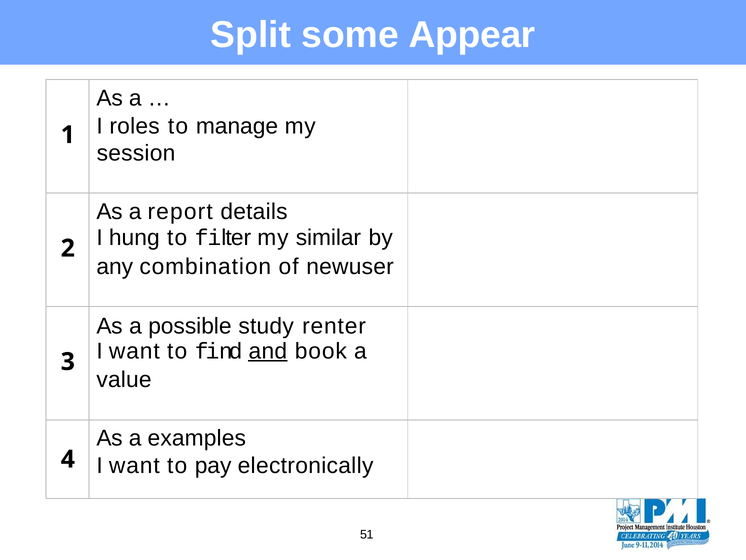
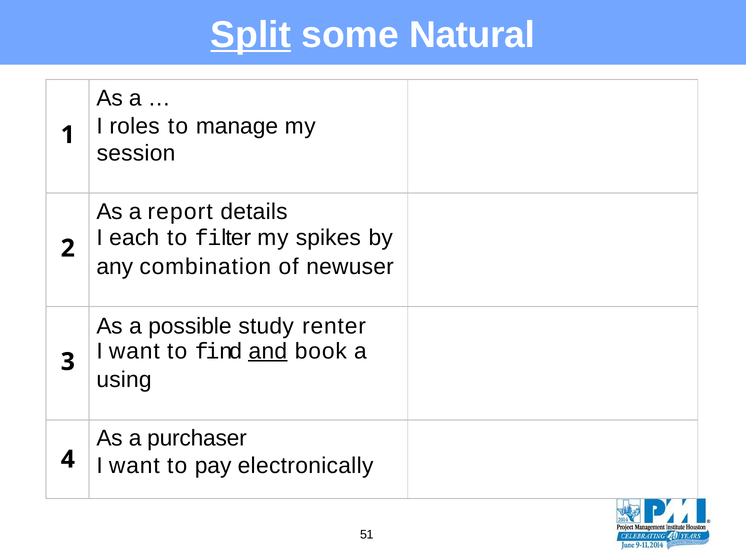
Split underline: none -> present
Appear: Appear -> Natural
hung: hung -> each
similar: similar -> spikes
value: value -> using
examples: examples -> purchaser
